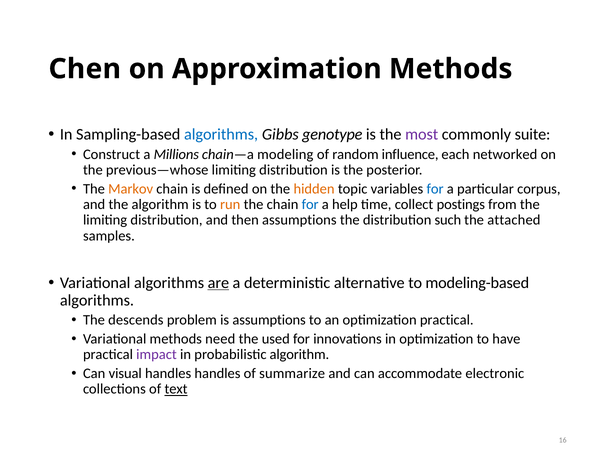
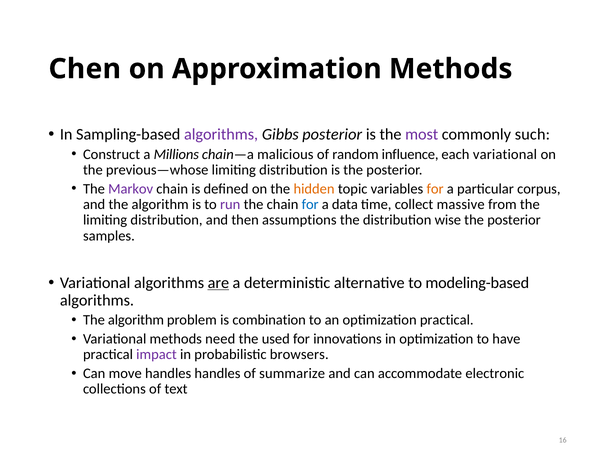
algorithms at (221, 135) colour: blue -> purple
Gibbs genotype: genotype -> posterior
suite: suite -> such
modeling: modeling -> malicious
each networked: networked -> variational
Markov colour: orange -> purple
for at (435, 189) colour: blue -> orange
run colour: orange -> purple
help: help -> data
postings: postings -> massive
such: such -> wise
attached at (514, 220): attached -> posterior
descends at (136, 320): descends -> algorithm
is assumptions: assumptions -> combination
probabilistic algorithm: algorithm -> browsers
visual: visual -> move
text underline: present -> none
